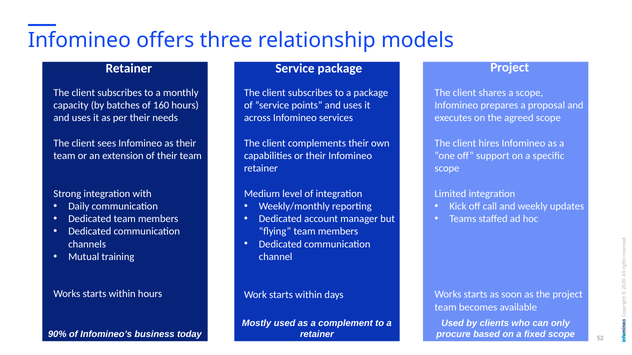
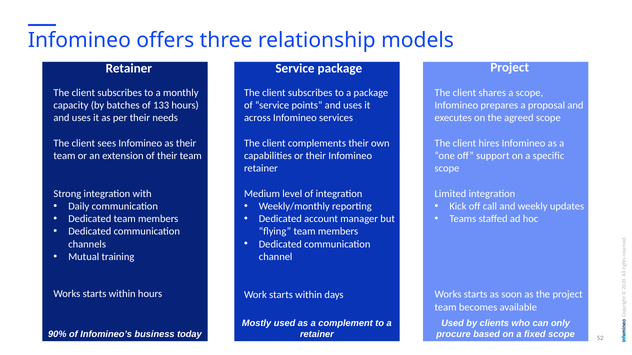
160: 160 -> 133
